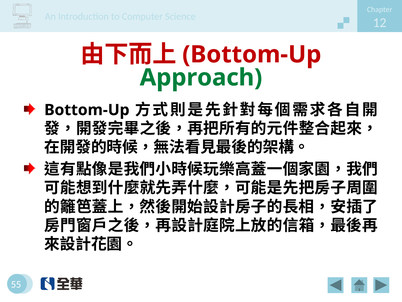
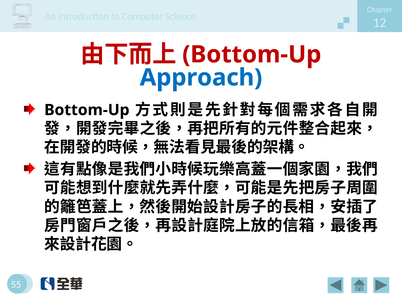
Approach colour: green -> blue
